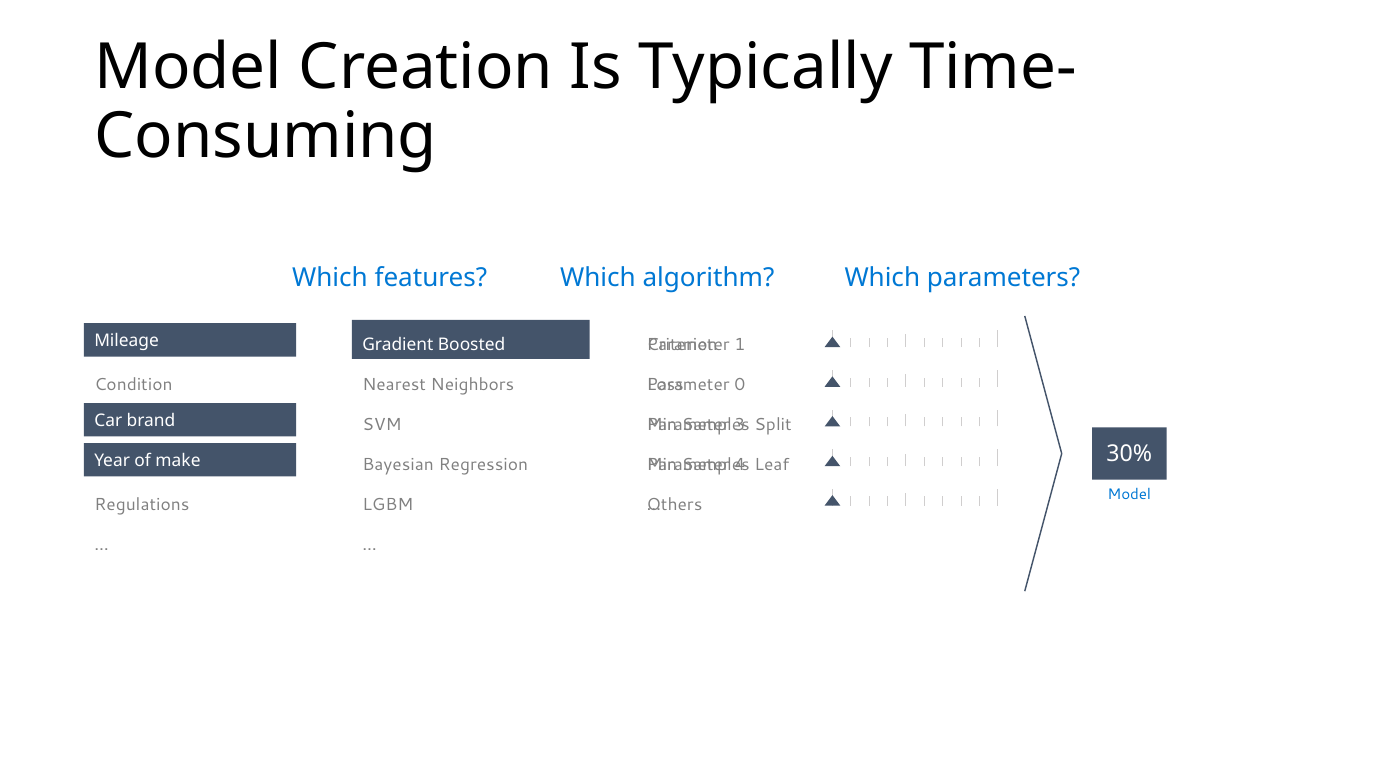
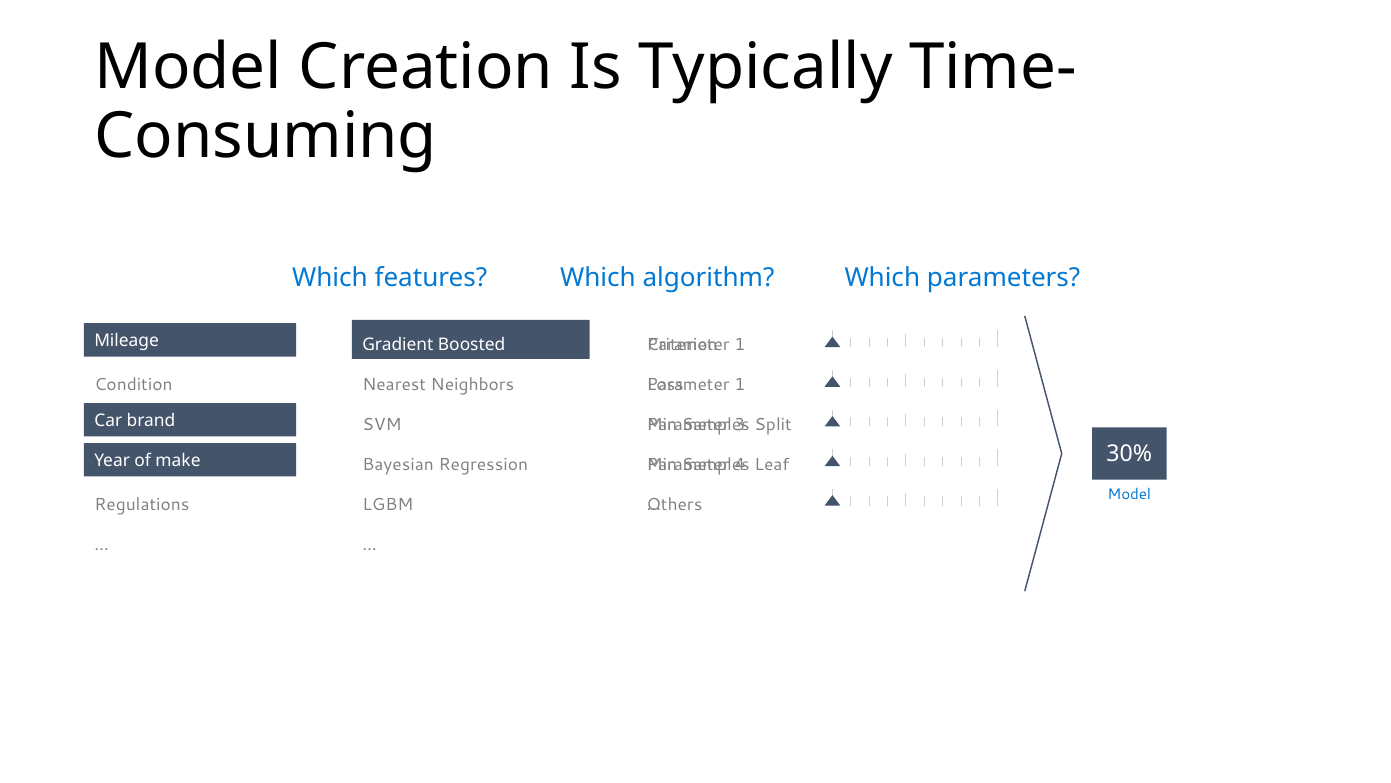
0 at (740, 384): 0 -> 1
